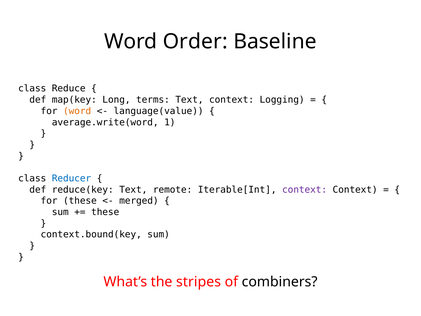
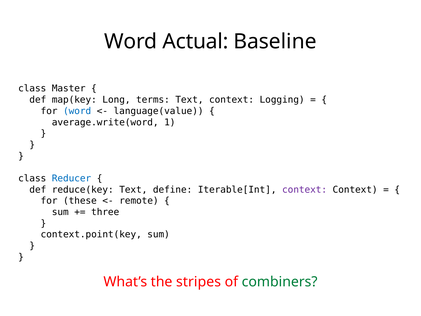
Order: Order -> Actual
Reduce: Reduce -> Master
word at (77, 111) colour: orange -> blue
remote: remote -> define
merged: merged -> remote
these at (105, 212): these -> three
context.bound(key: context.bound(key -> context.point(key
combiners colour: black -> green
